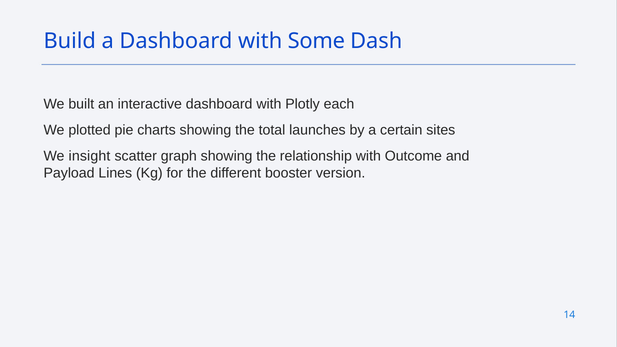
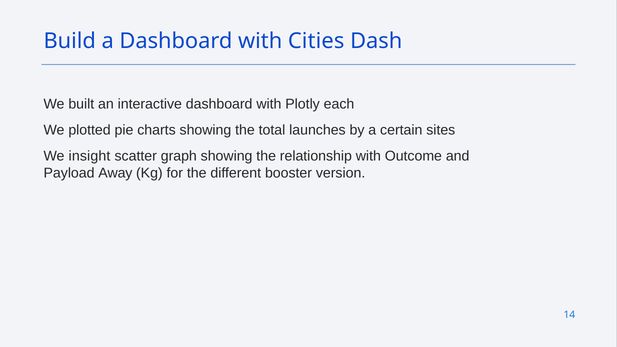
Some: Some -> Cities
Lines: Lines -> Away
